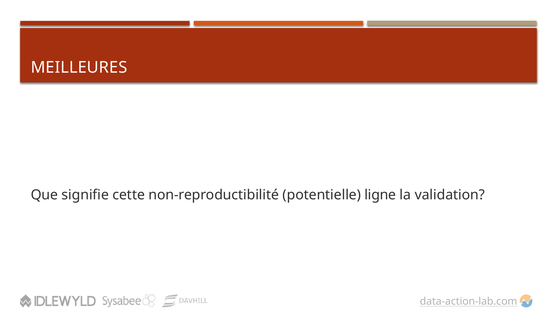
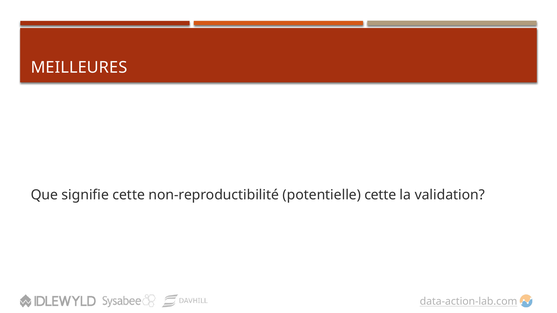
potentielle ligne: ligne -> cette
